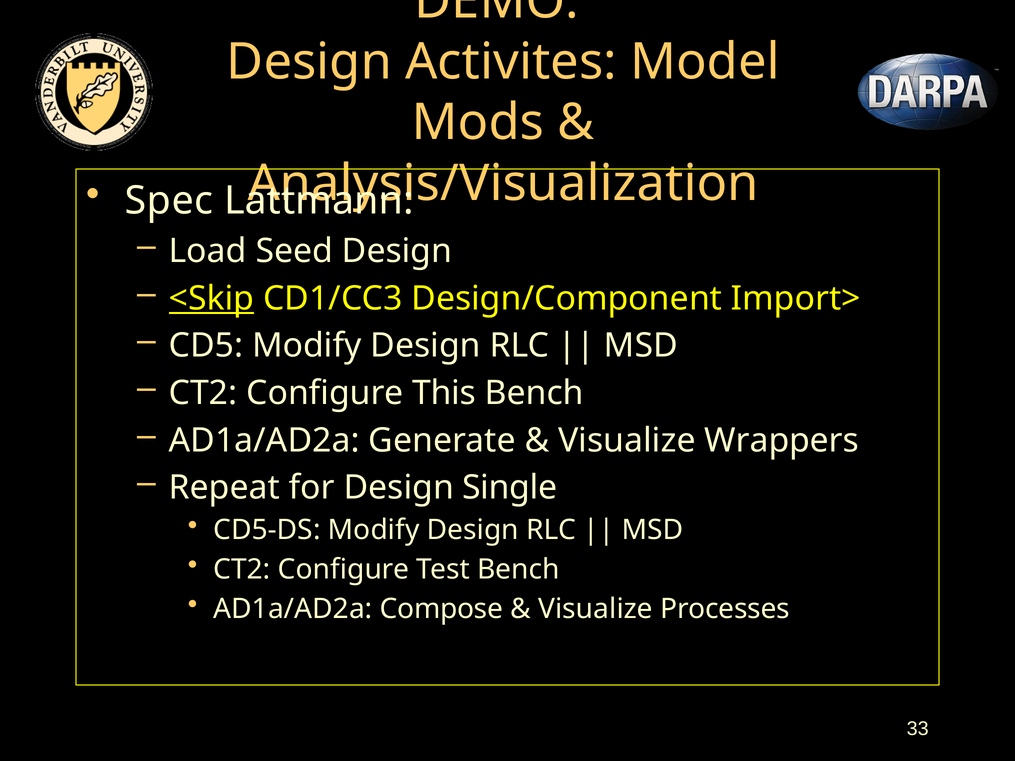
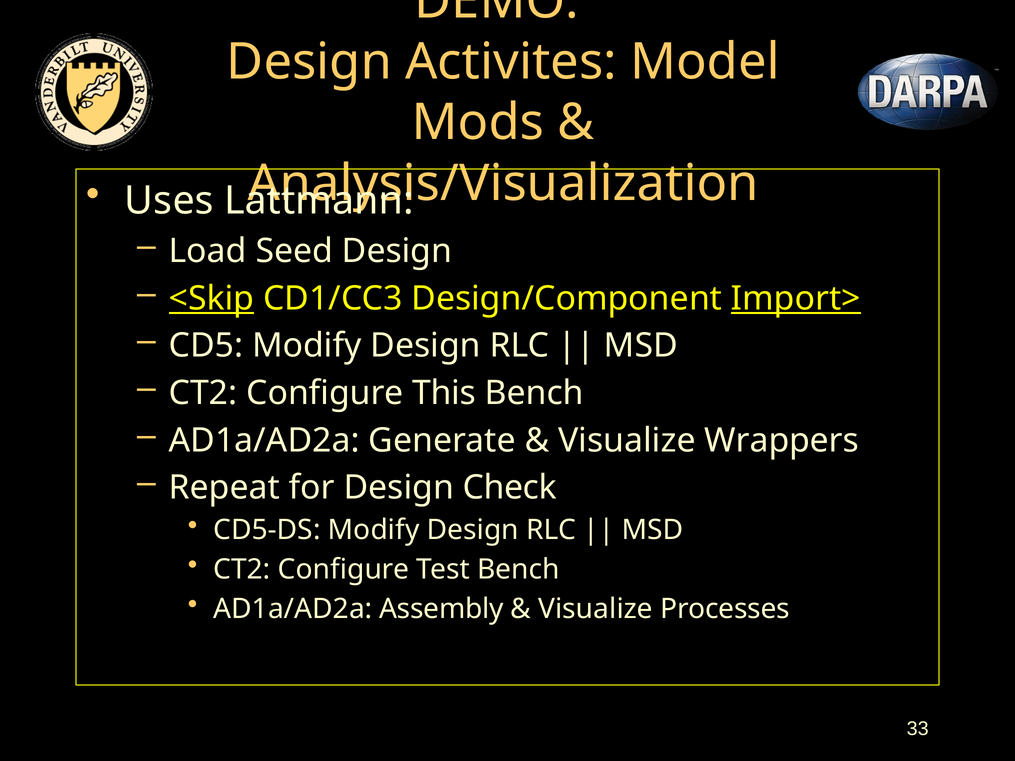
Spec: Spec -> Uses
Import> underline: none -> present
Single: Single -> Check
Compose: Compose -> Assembly
